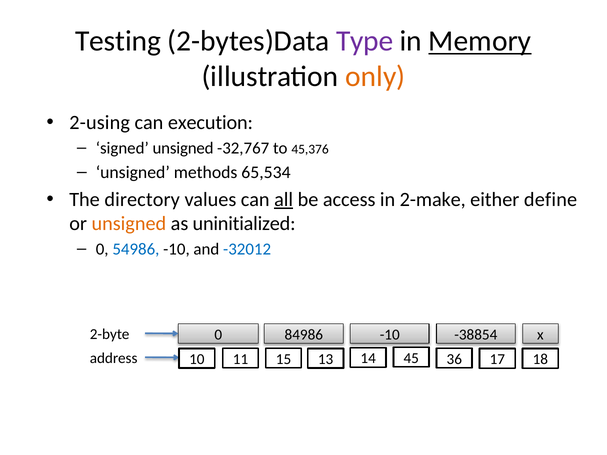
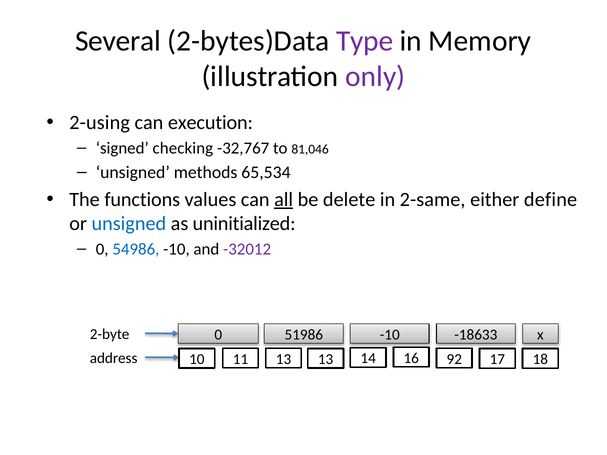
Testing: Testing -> Several
Memory underline: present -> none
only colour: orange -> purple
signed unsigned: unsigned -> checking
45,376: 45,376 -> 81,046
directory: directory -> functions
access: access -> delete
2-make: 2-make -> 2-same
unsigned at (129, 224) colour: orange -> blue
-32012 colour: blue -> purple
84986: 84986 -> 51986
-38854: -38854 -> -18633
36: 36 -> 92
11 15: 15 -> 13
45: 45 -> 16
